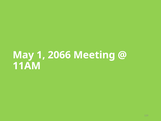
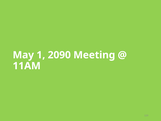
2066: 2066 -> 2090
